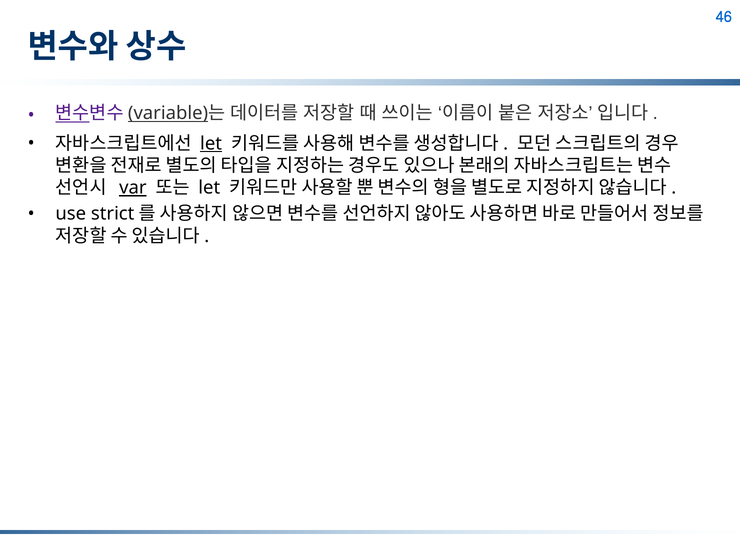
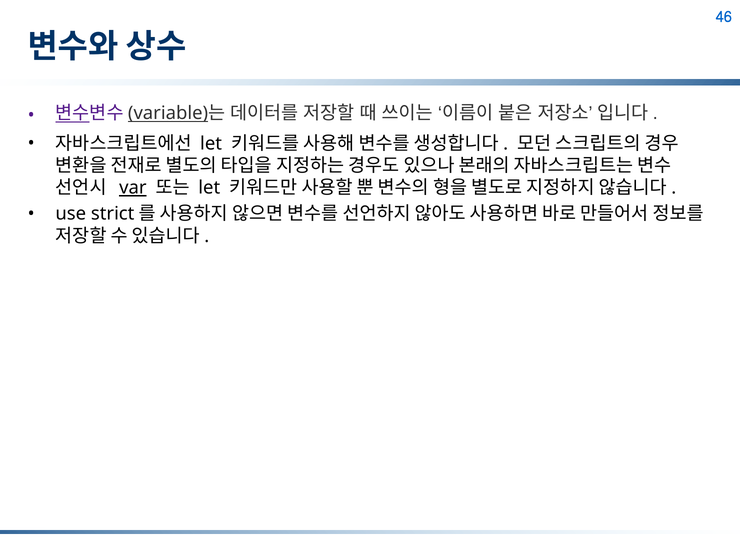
let at (211, 143) underline: present -> none
